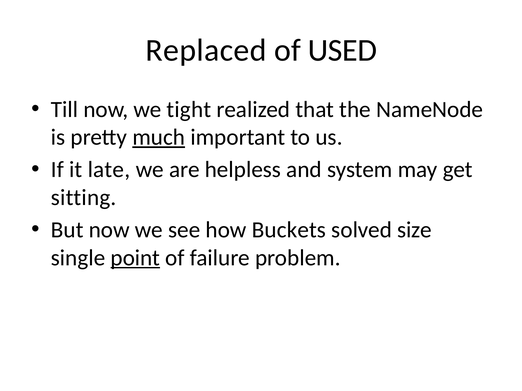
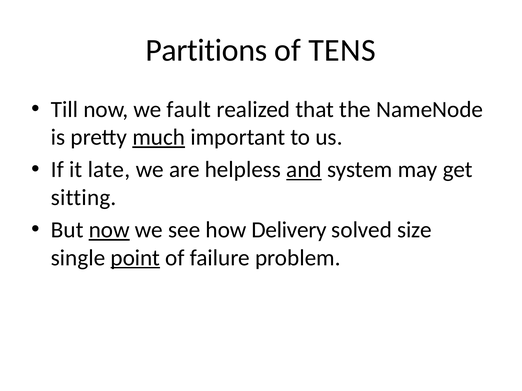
Replaced: Replaced -> Partitions
USED: USED -> TENS
tight: tight -> fault
and underline: none -> present
now at (109, 230) underline: none -> present
Buckets: Buckets -> Delivery
